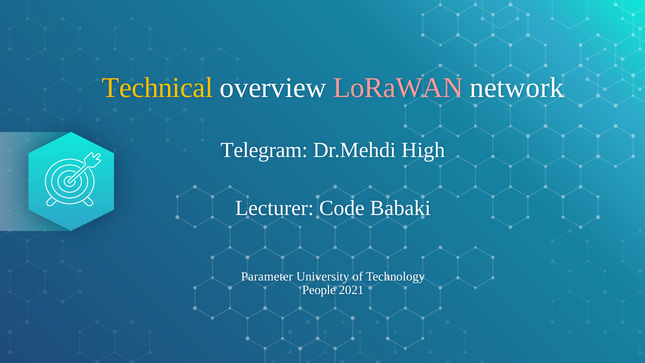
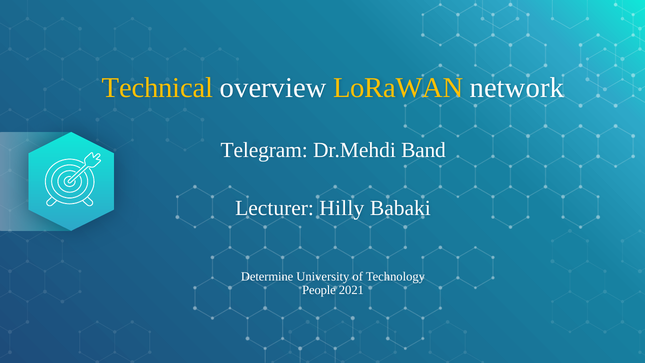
LoRaWAN colour: pink -> yellow
High: High -> Band
Code: Code -> Hilly
Parameter: Parameter -> Determine
